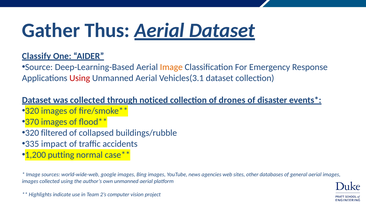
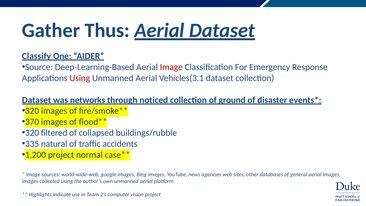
Image at (171, 67) colour: orange -> red
was collected: collected -> networks
drones: drones -> ground
impact: impact -> natural
putting at (61, 155): putting -> project
